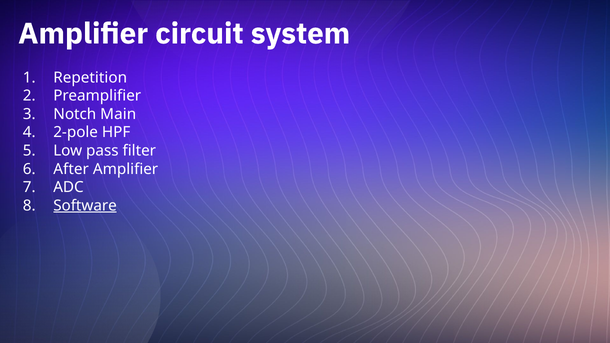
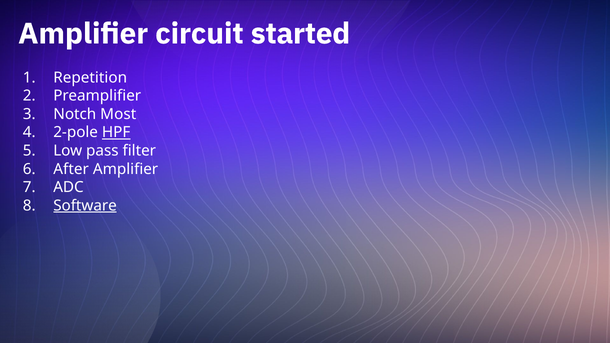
system: system -> started
Main: Main -> Most
HPF underline: none -> present
